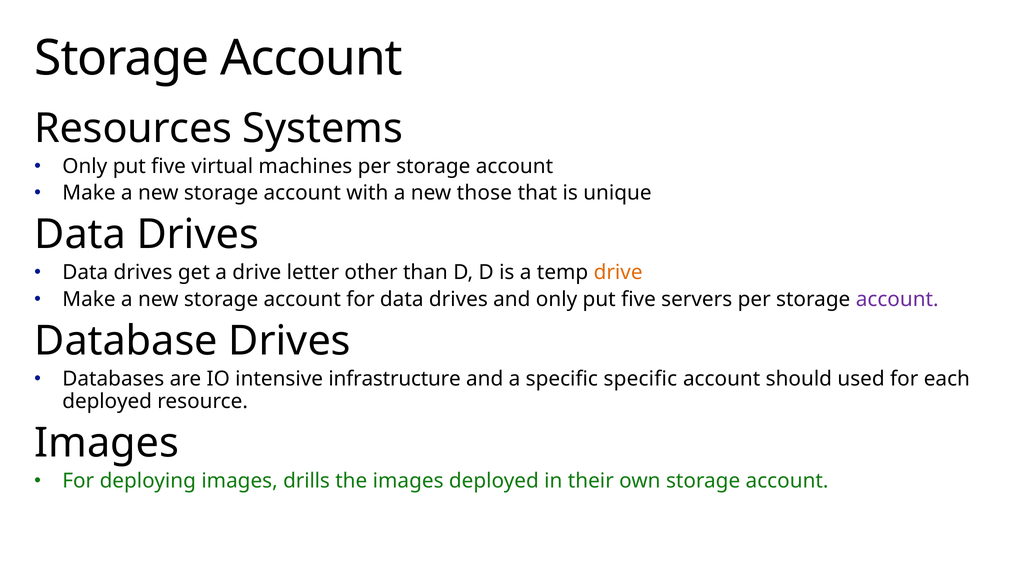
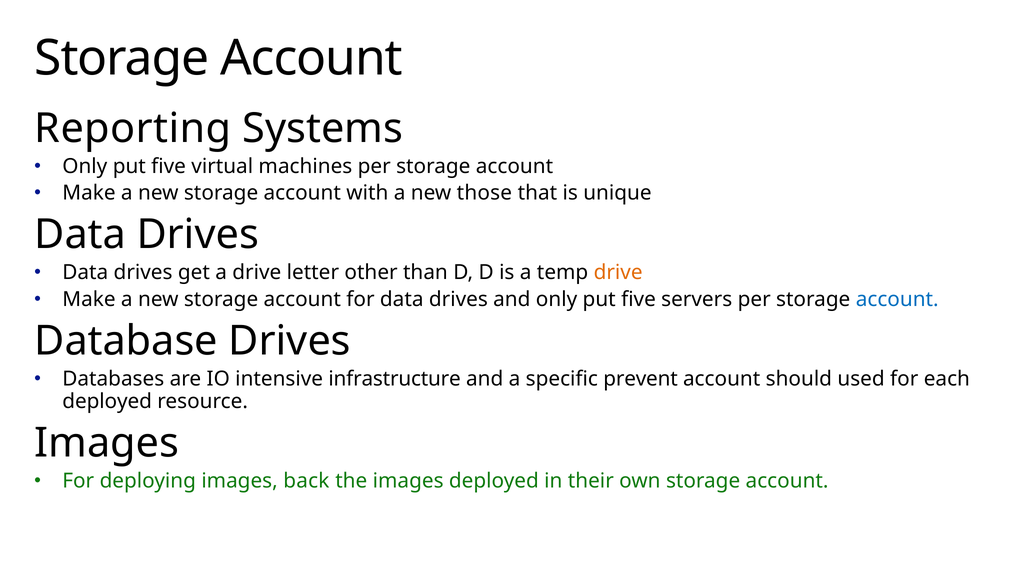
Resources: Resources -> Reporting
account at (897, 299) colour: purple -> blue
specific specific: specific -> prevent
drills: drills -> back
